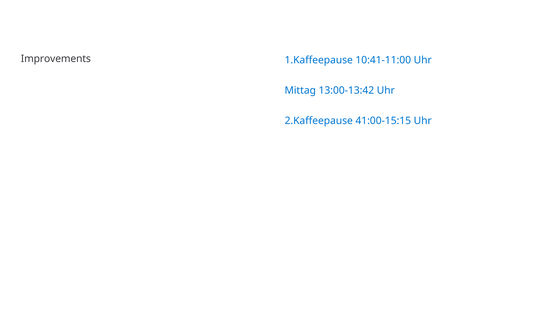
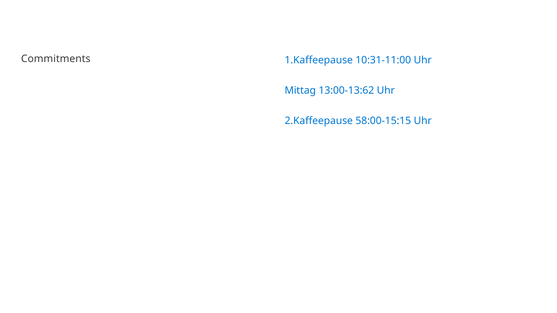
Improvements: Improvements -> Commitments
10:41-11:00: 10:41-11:00 -> 10:31-11:00
13:00-13:42: 13:00-13:42 -> 13:00-13:62
41:00-15:15: 41:00-15:15 -> 58:00-15:15
